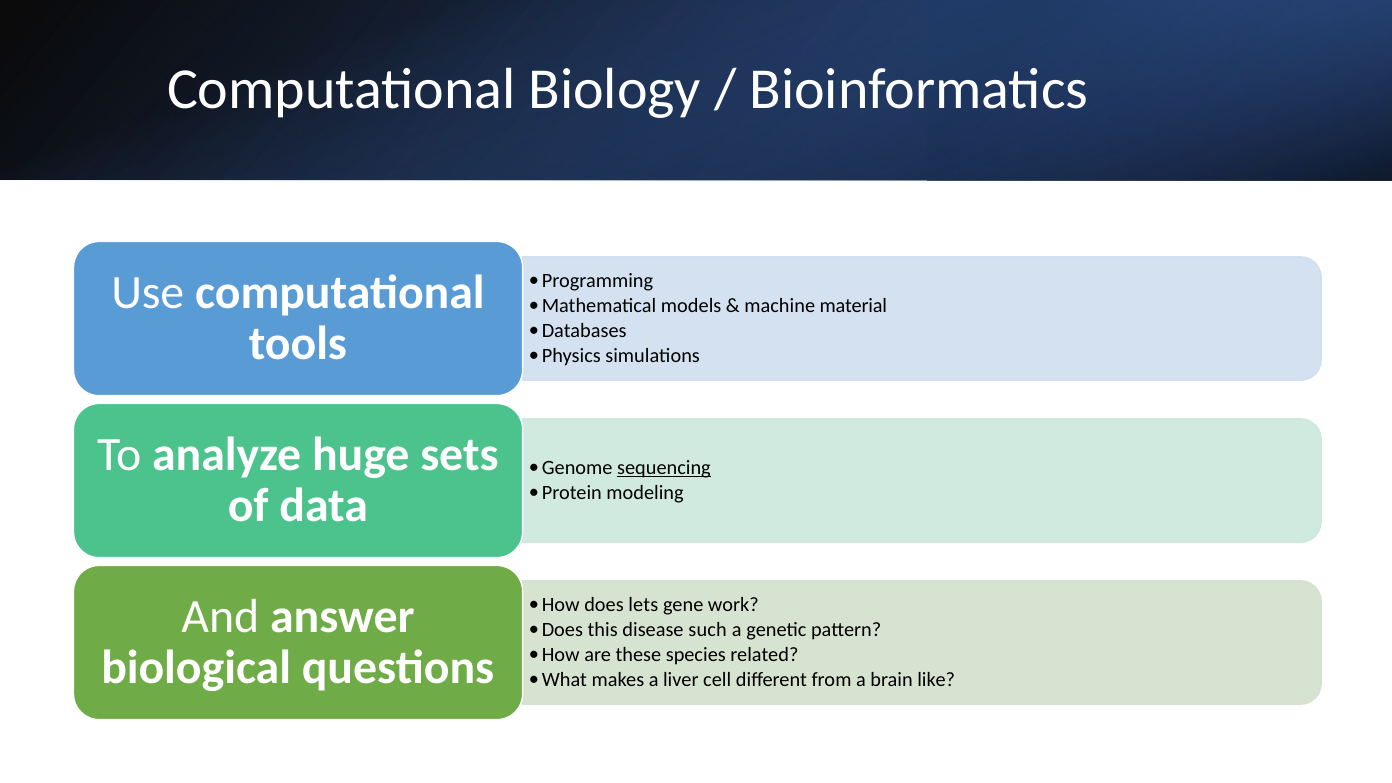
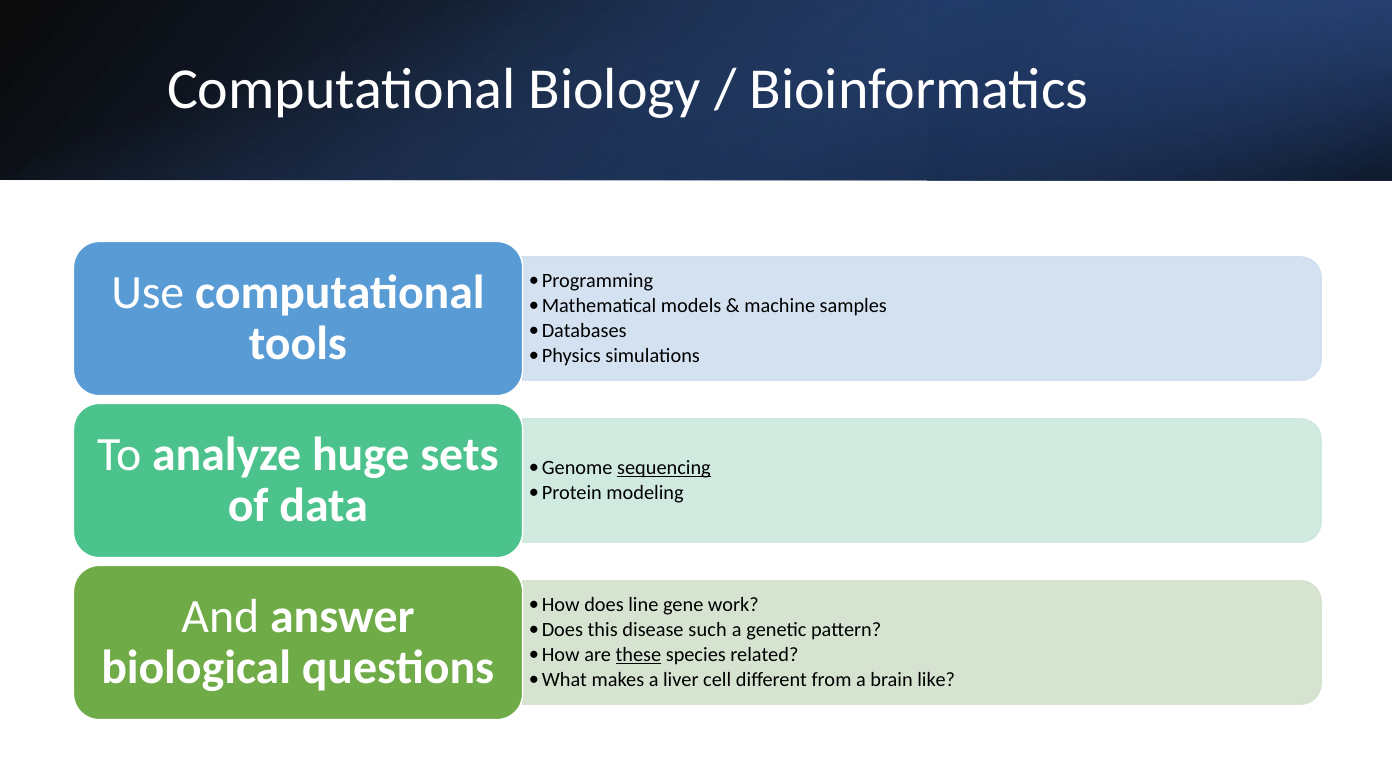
material: material -> samples
lets: lets -> line
these underline: none -> present
